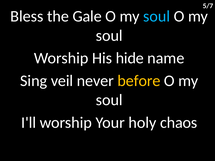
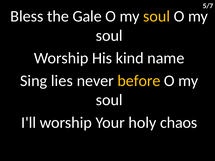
soul at (157, 16) colour: light blue -> yellow
hide: hide -> kind
veil: veil -> lies
